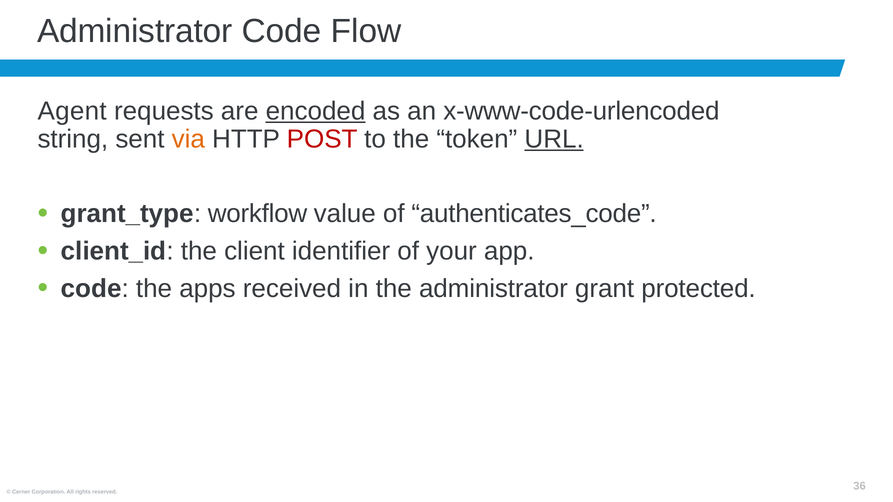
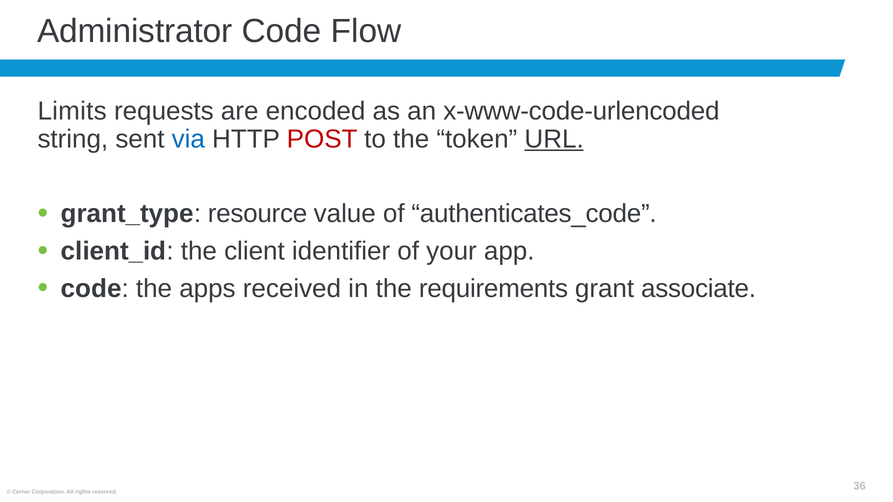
Agent: Agent -> Limits
encoded underline: present -> none
via colour: orange -> blue
workflow: workflow -> resource
the administrator: administrator -> requirements
protected: protected -> associate
